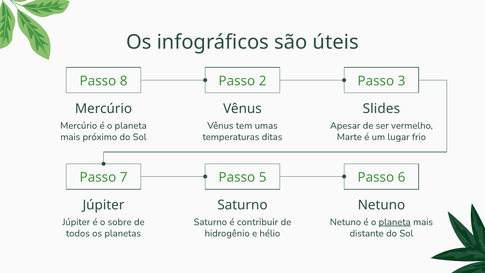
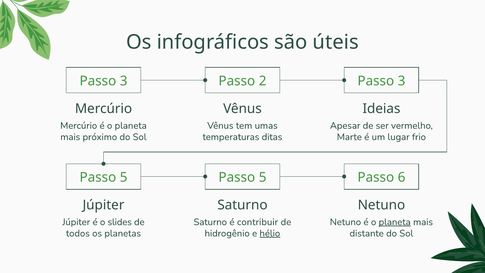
8 at (124, 81): 8 -> 3
Slides: Slides -> Ideias
7 at (124, 177): 7 -> 5
sobre: sobre -> slides
hélio underline: none -> present
